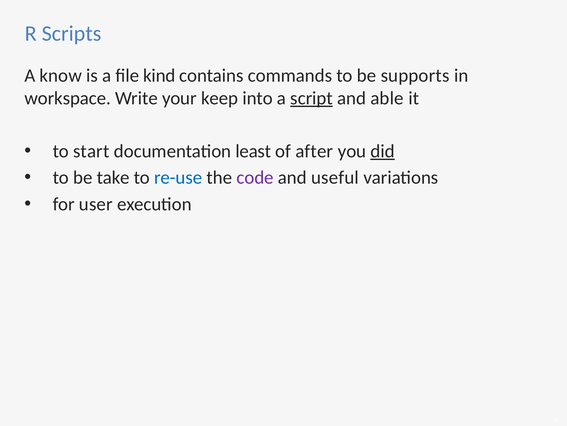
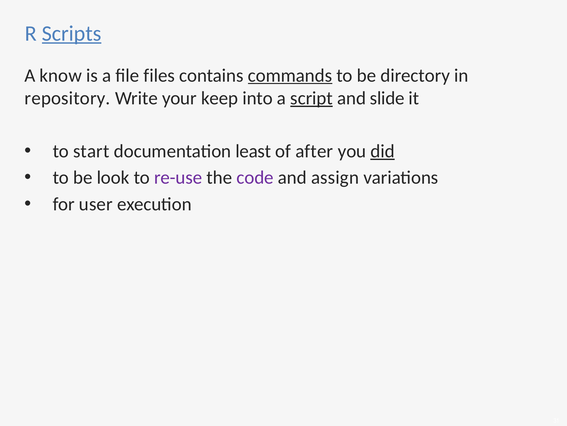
Scripts underline: none -> present
kind: kind -> files
commands underline: none -> present
supports: supports -> directory
workspace: workspace -> repository
able: able -> slide
take: take -> look
re-use colour: blue -> purple
useful: useful -> assign
